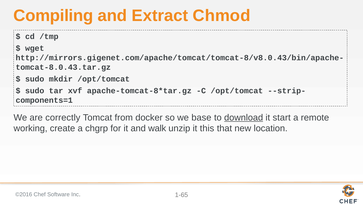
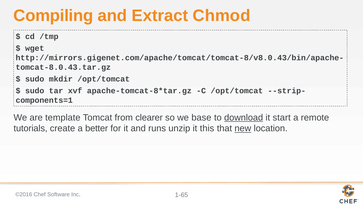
correctly: correctly -> template
docker: docker -> clearer
working: working -> tutorials
chgrp: chgrp -> better
walk: walk -> runs
new underline: none -> present
